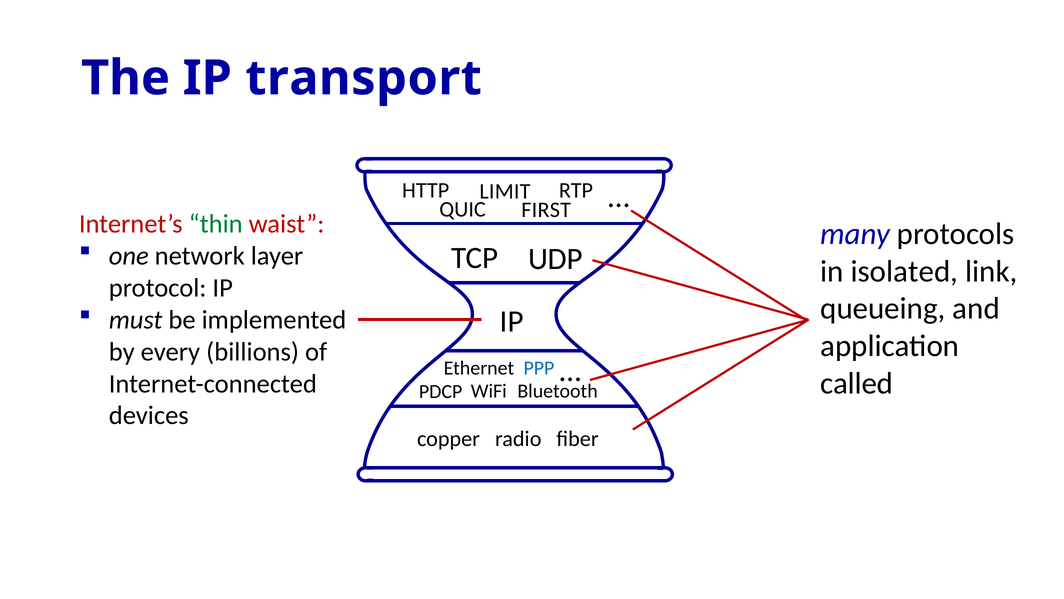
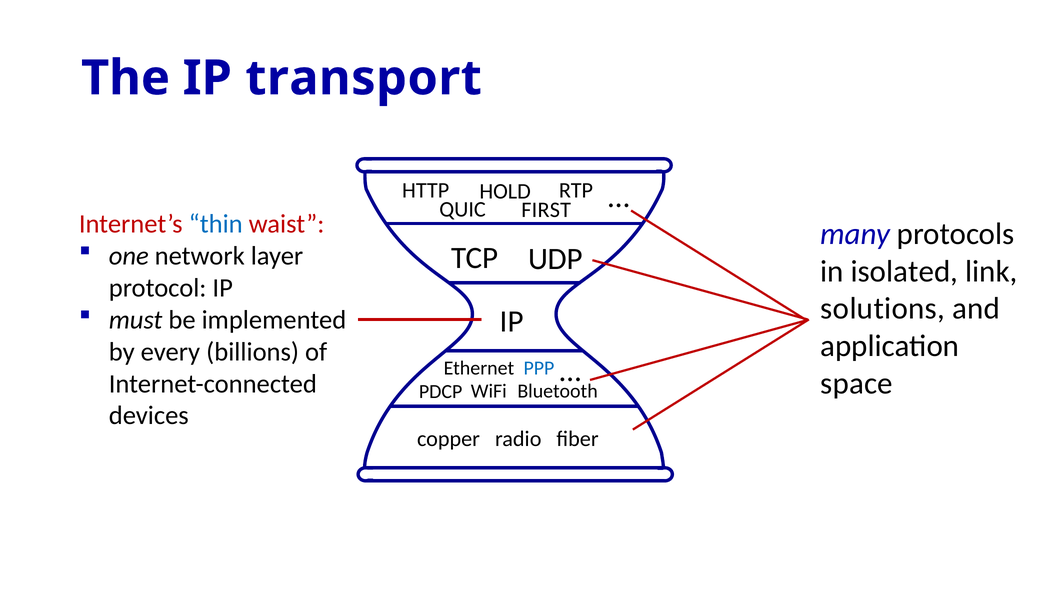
LIMIT: LIMIT -> HOLD
thin colour: green -> blue
queueing: queueing -> solutions
called: called -> space
